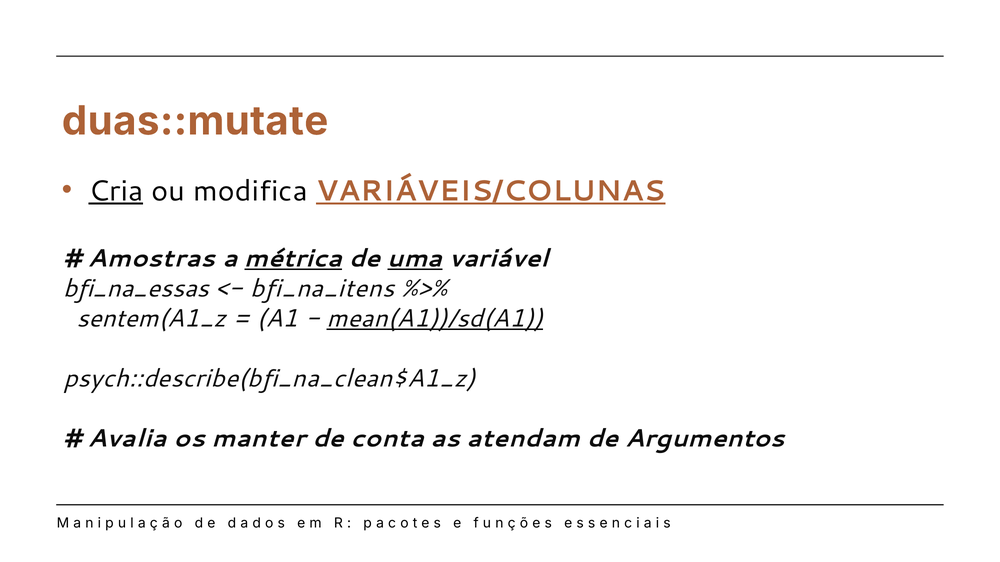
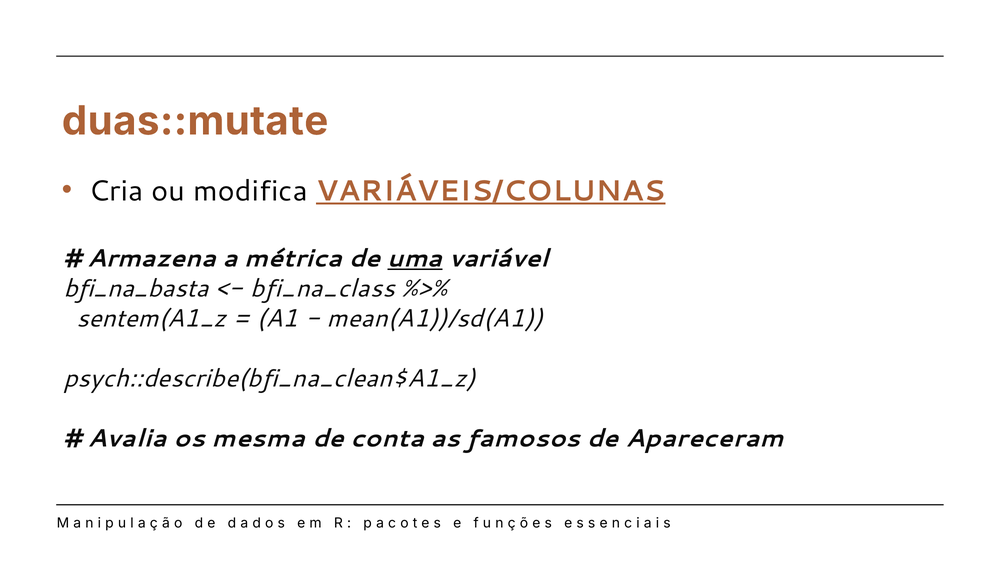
Cria underline: present -> none
Amostras: Amostras -> Armazena
métrica underline: present -> none
bfi_na_essas: bfi_na_essas -> bfi_na_basta
bfi_na_itens: bfi_na_itens -> bfi_na_class
mean(A1))/sd(A1 underline: present -> none
manter: manter -> mesma
atendam: atendam -> famosos
Argumentos: Argumentos -> Apareceram
